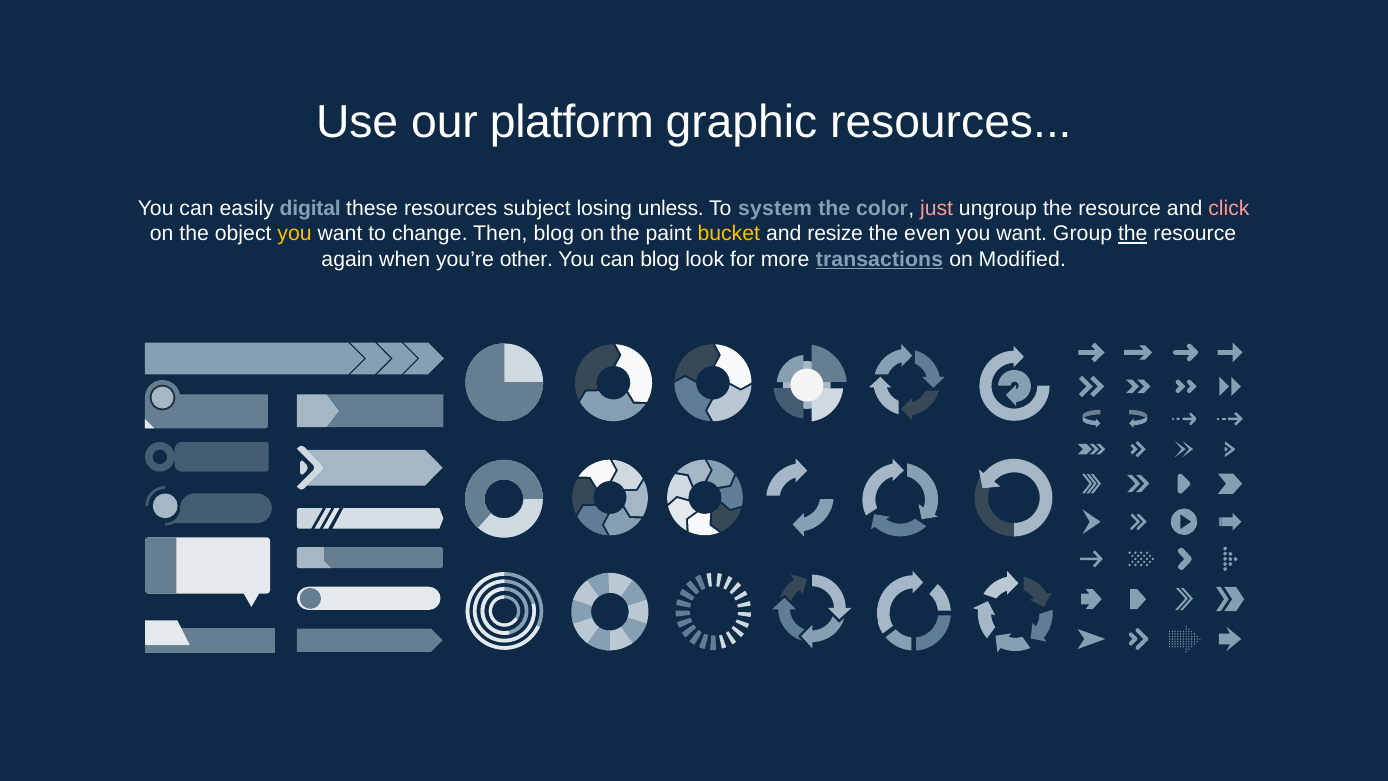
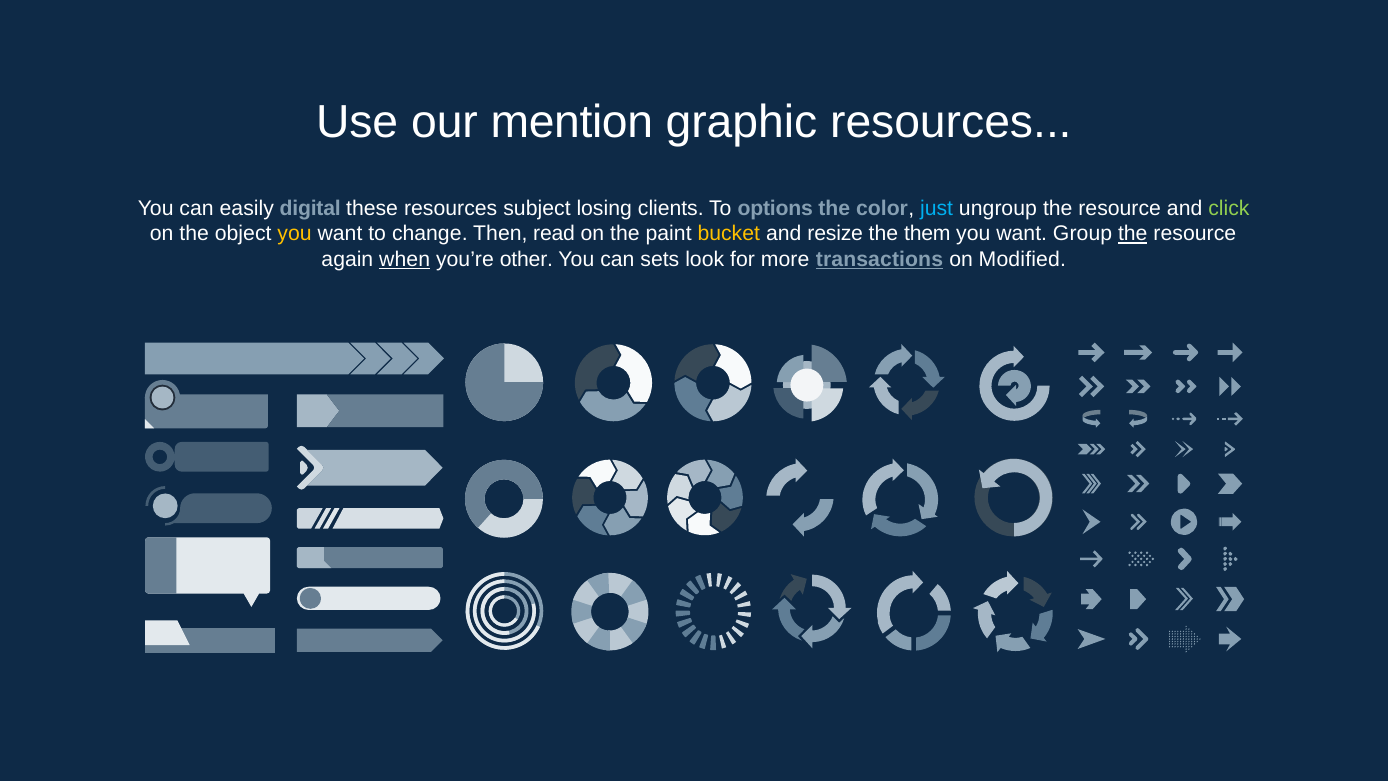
platform: platform -> mention
unless: unless -> clients
system: system -> options
just colour: pink -> light blue
click colour: pink -> light green
Then blog: blog -> read
even: even -> them
when underline: none -> present
can blog: blog -> sets
